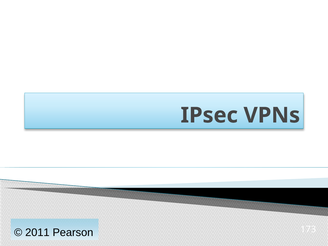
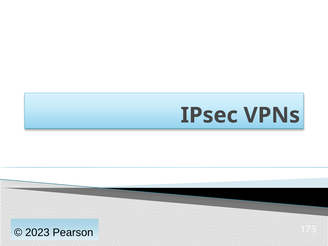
2011: 2011 -> 2023
